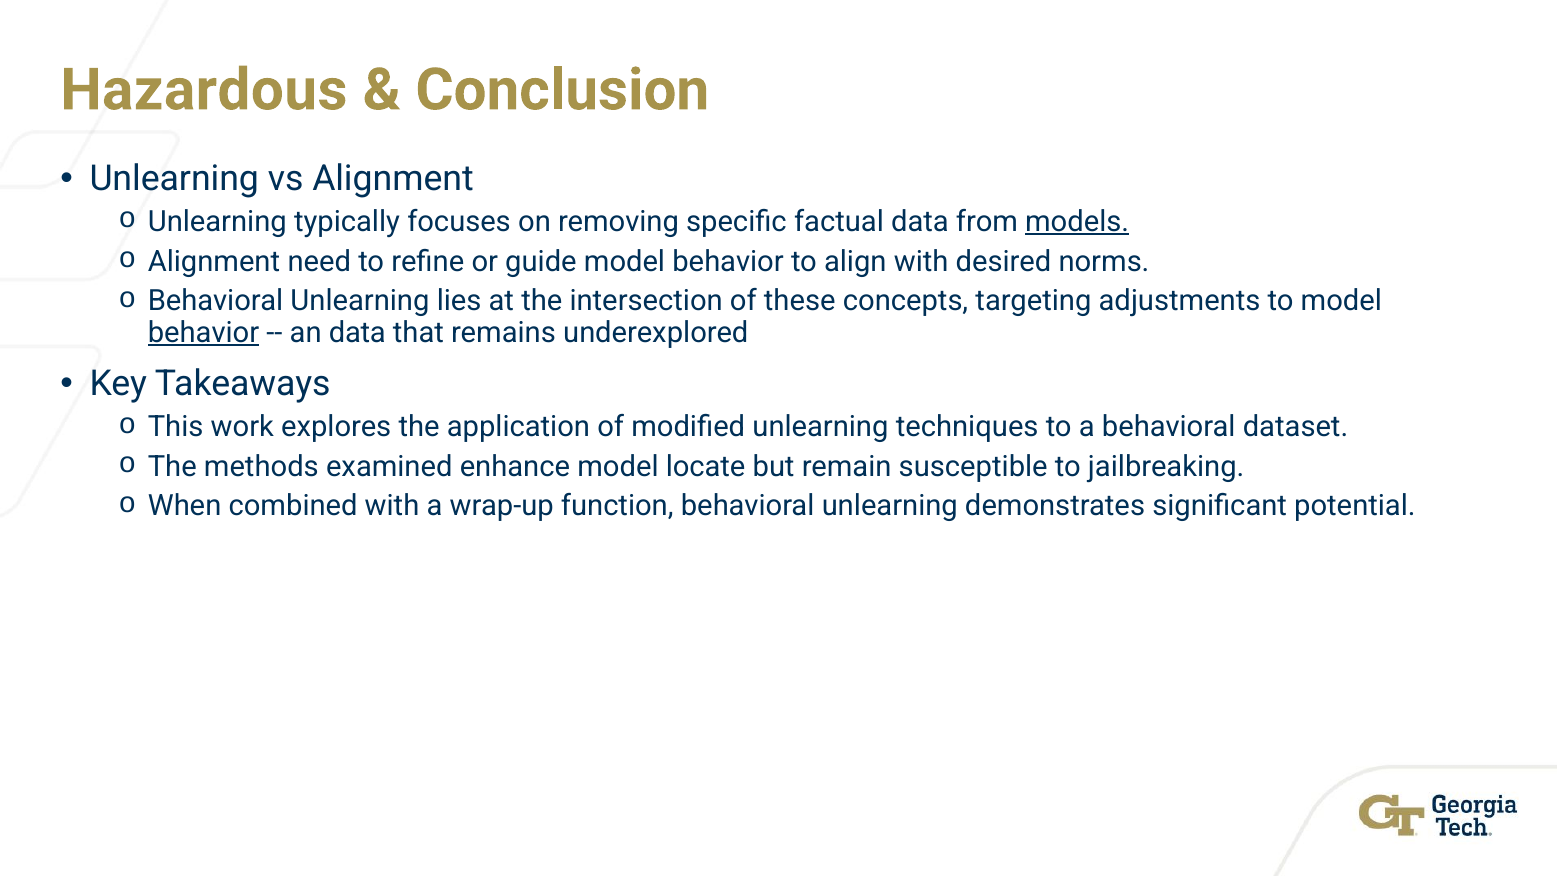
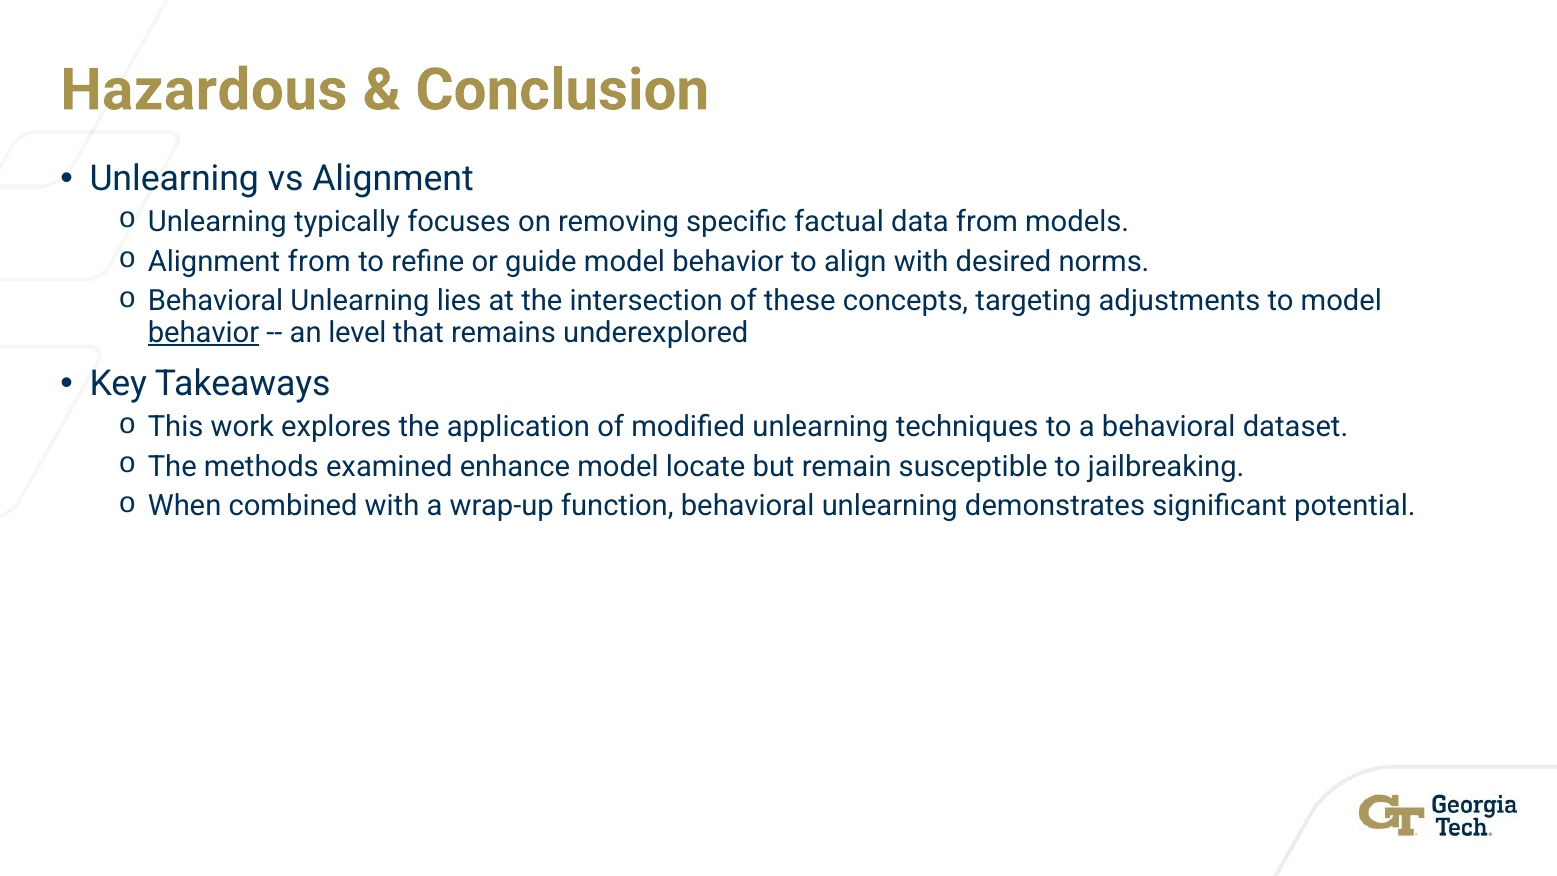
models underline: present -> none
Alignment need: need -> from
an data: data -> level
